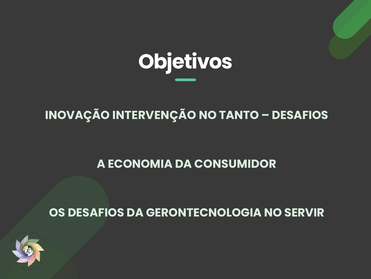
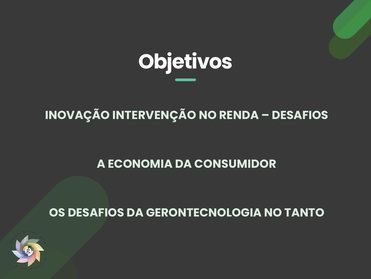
TANTO: TANTO -> RENDA
SERVIR: SERVIR -> TANTO
